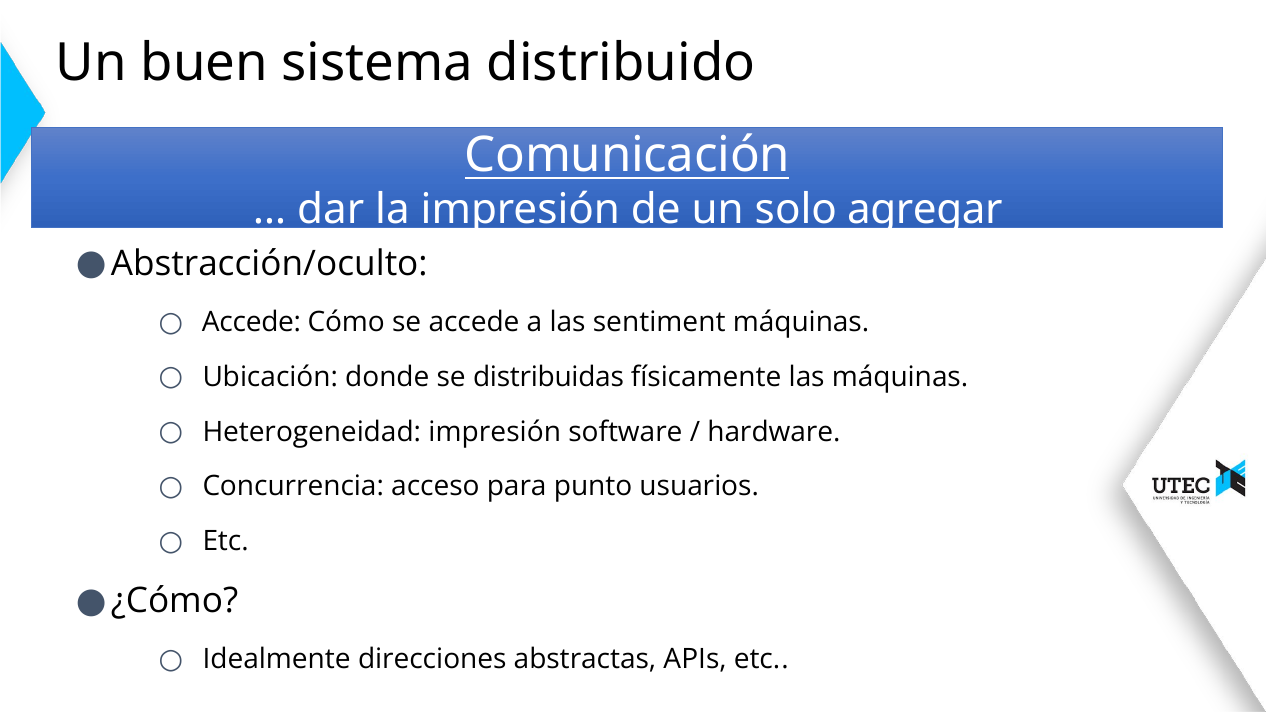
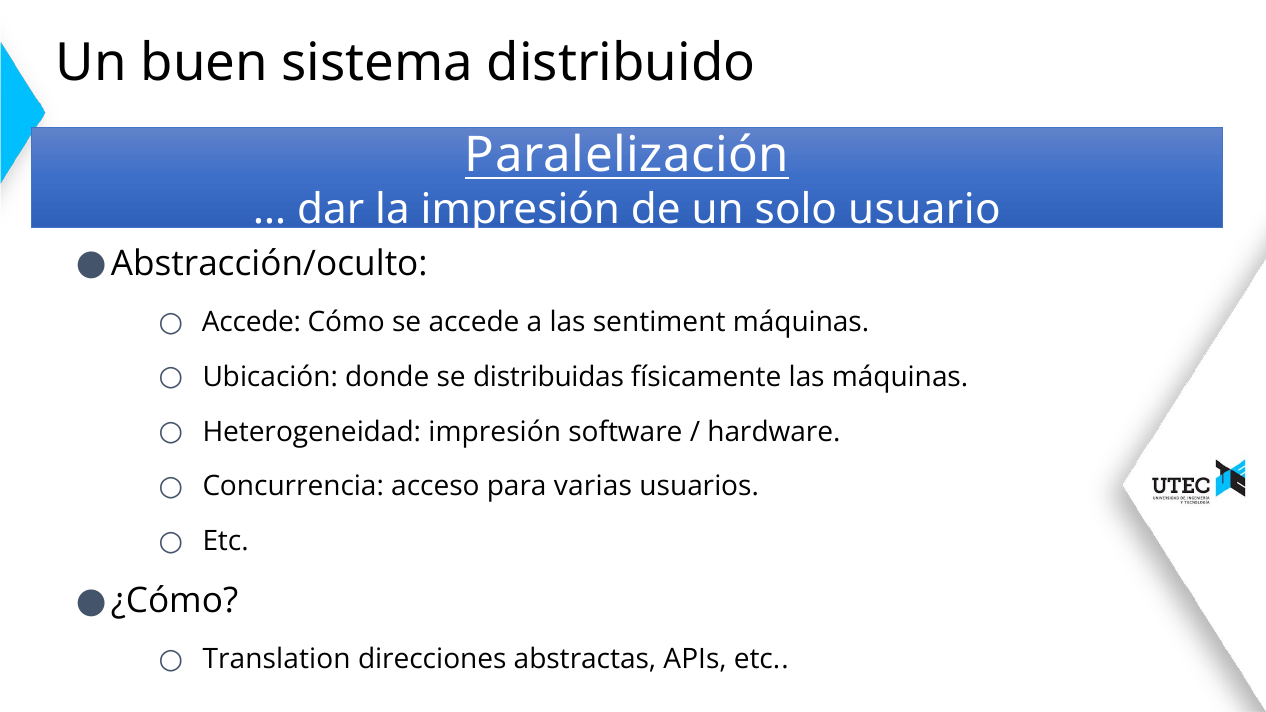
Comunicación: Comunicación -> Paralelización
agregar: agregar -> usuario
punto: punto -> varias
Idealmente: Idealmente -> Translation
